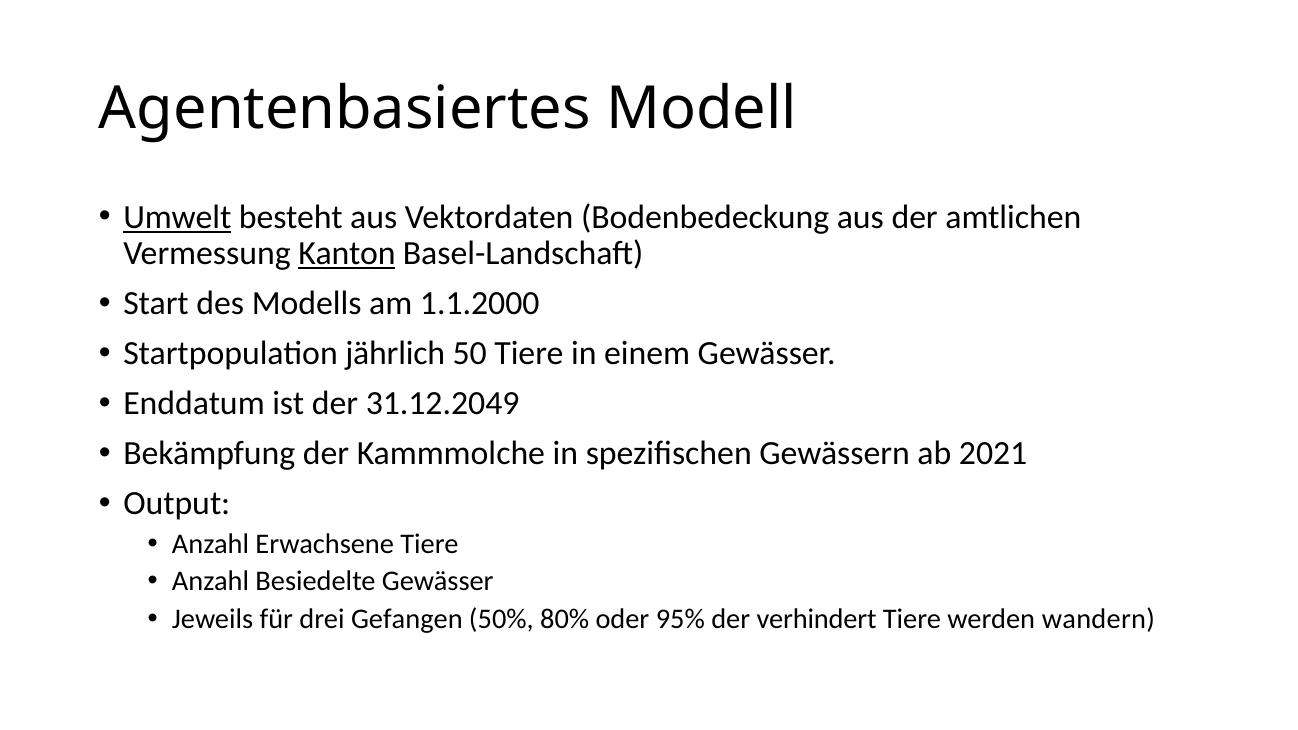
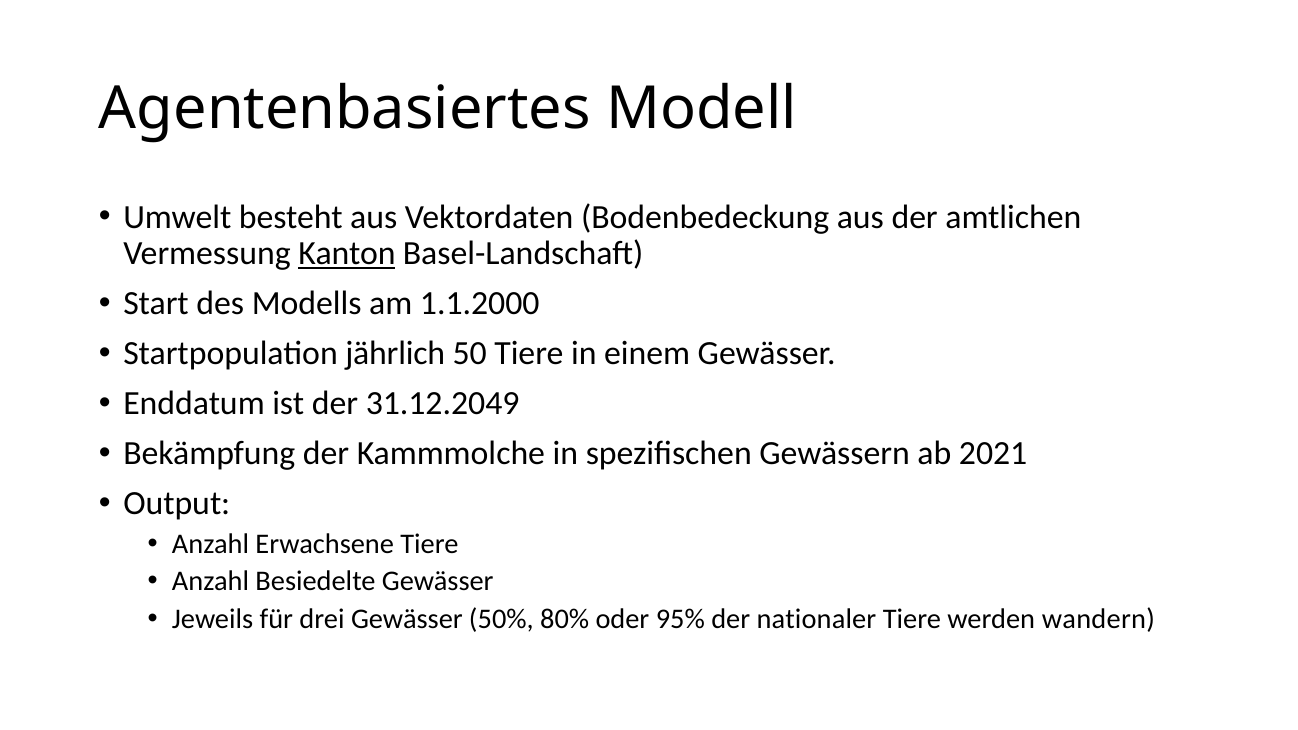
Umwelt underline: present -> none
drei Gefangen: Gefangen -> Gewässer
verhindert: verhindert -> nationaler
